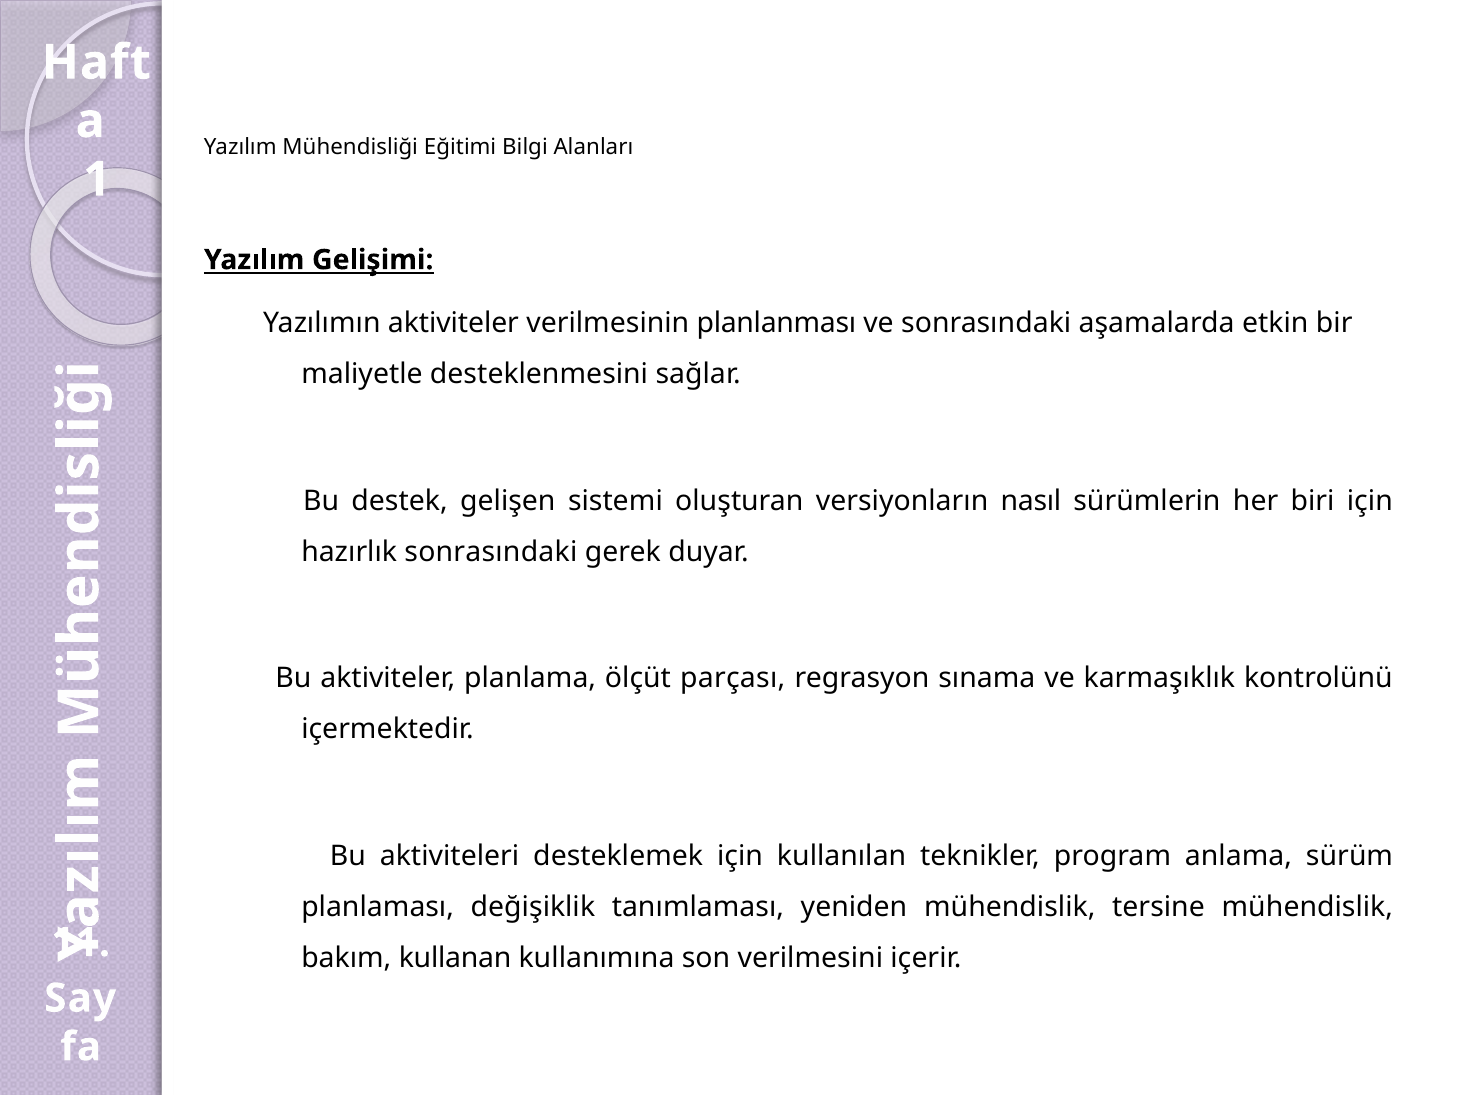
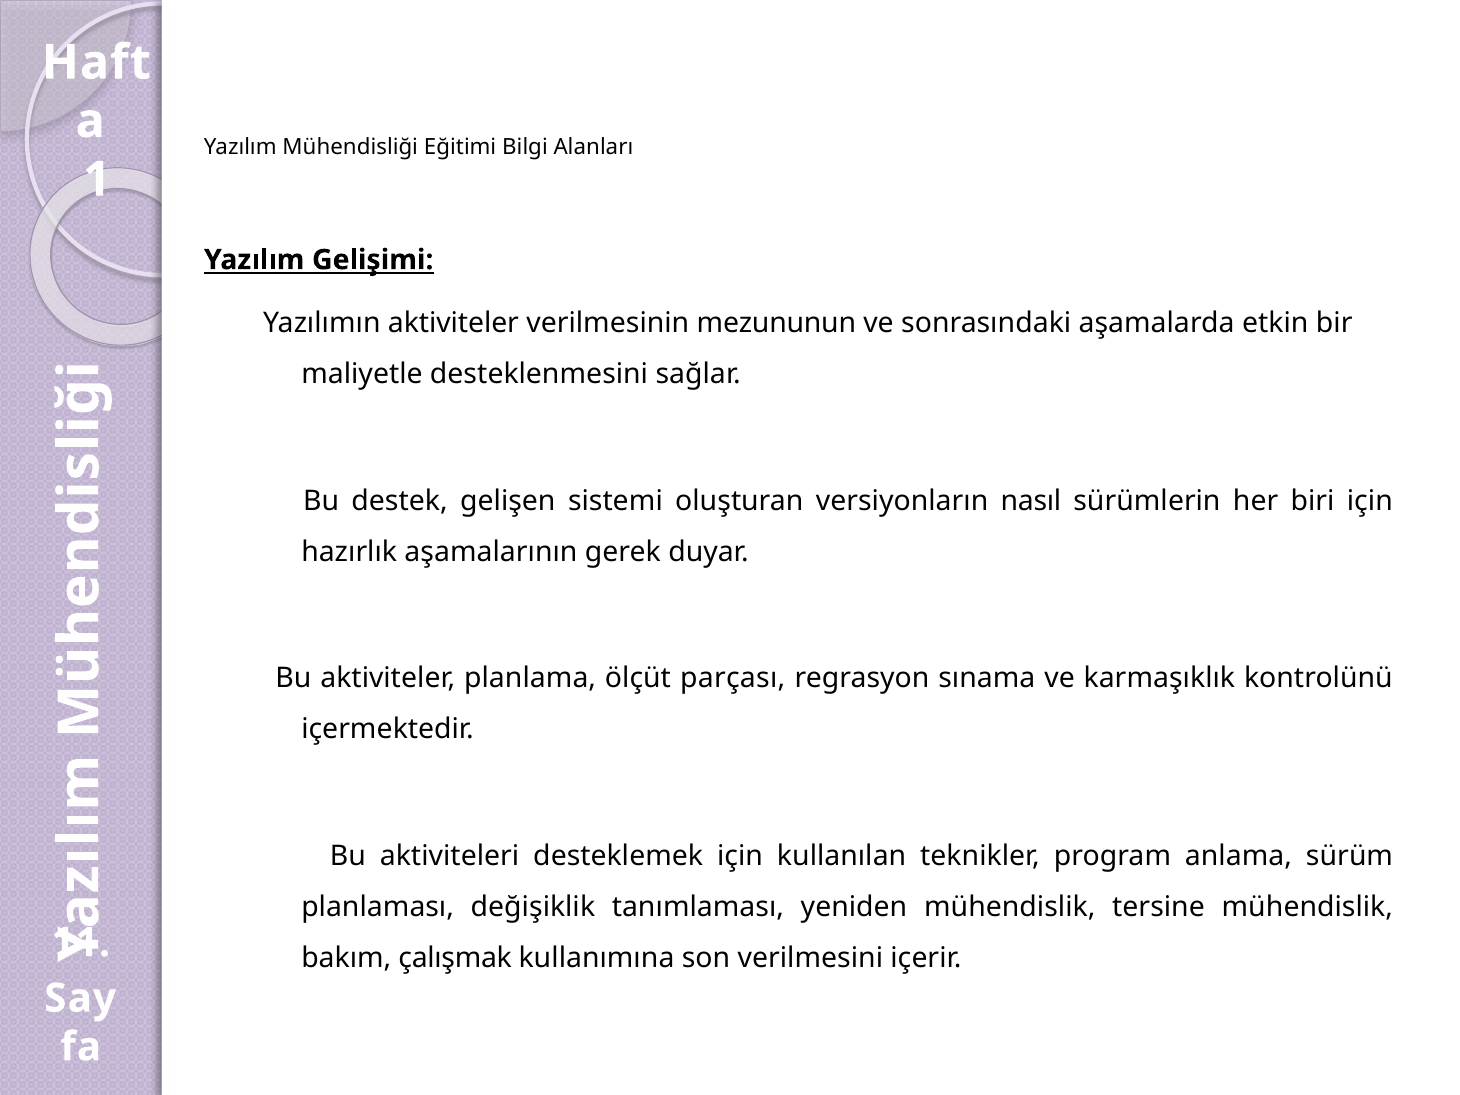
planlanması: planlanması -> mezununun
hazırlık sonrasındaki: sonrasındaki -> aşamalarının
kullanan: kullanan -> çalışmak
